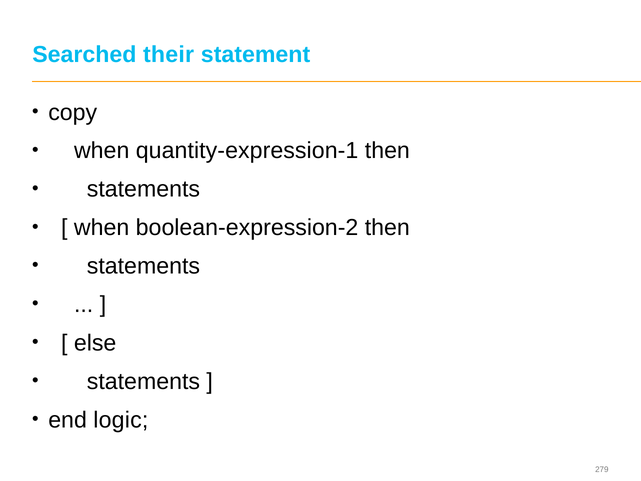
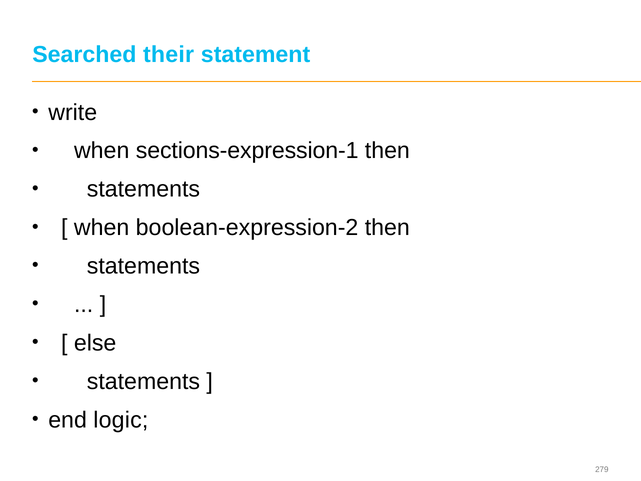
copy: copy -> write
quantity-expression-1: quantity-expression-1 -> sections-expression-1
